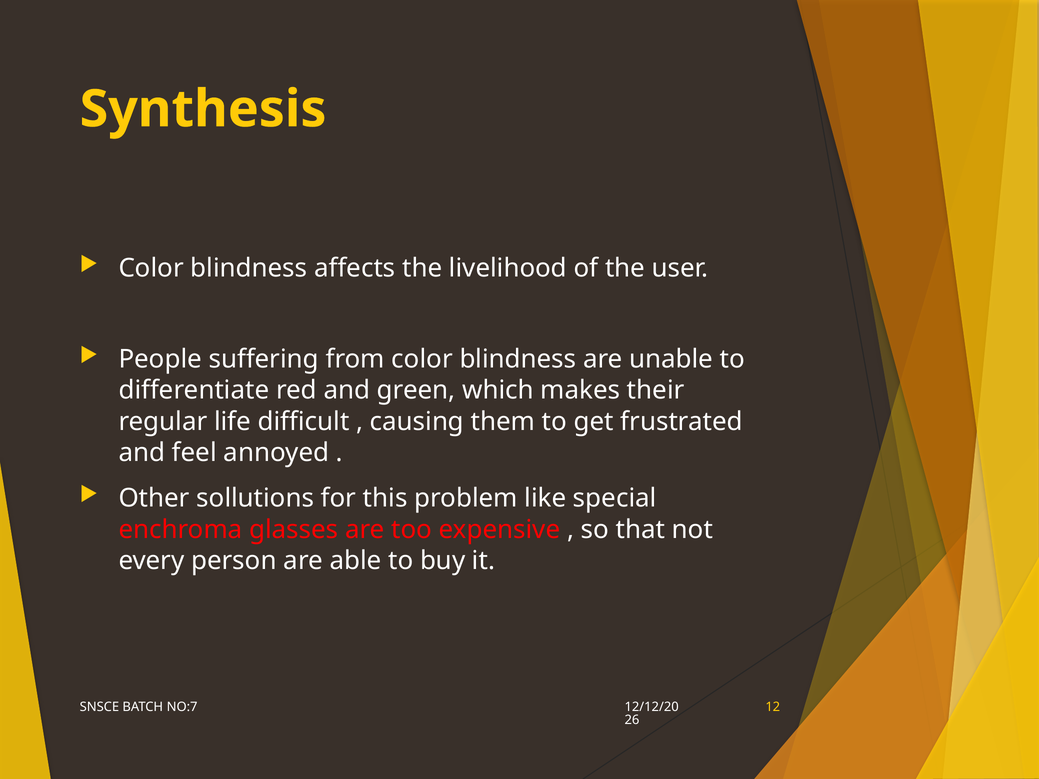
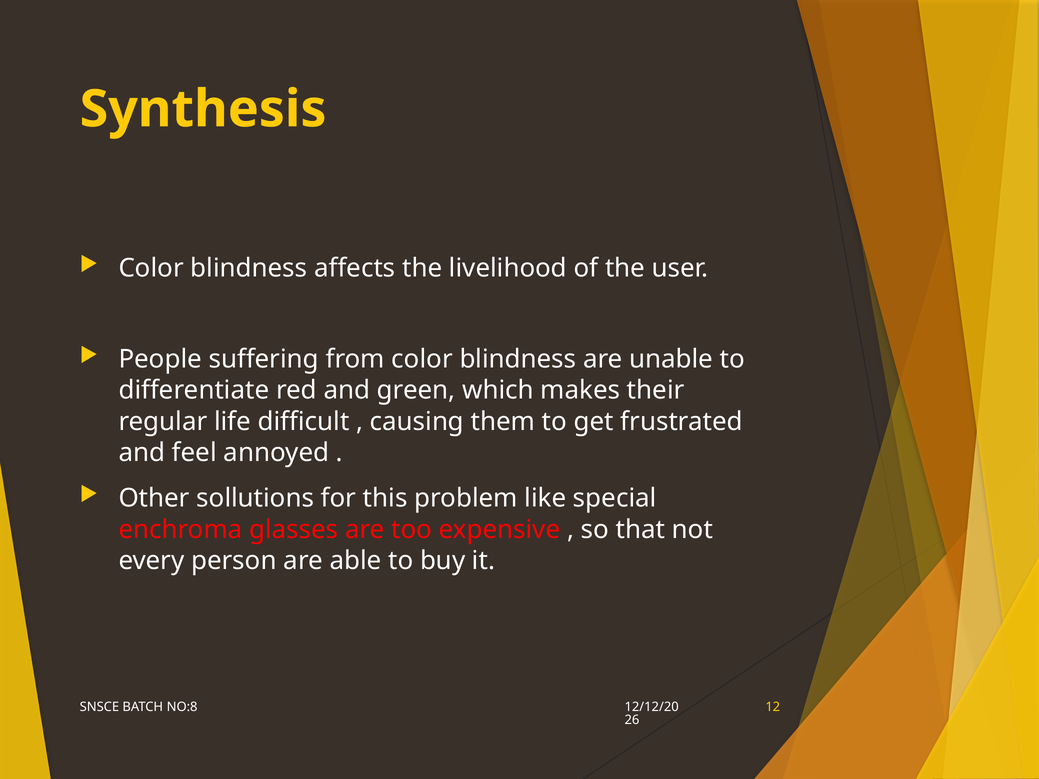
NO:7: NO:7 -> NO:8
